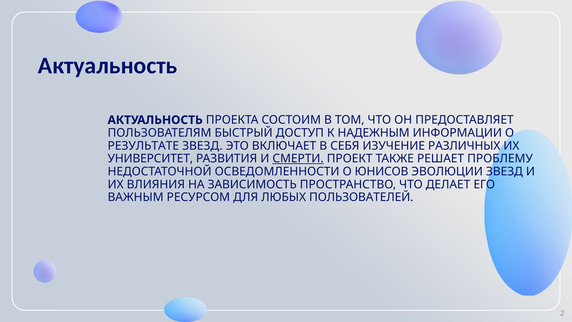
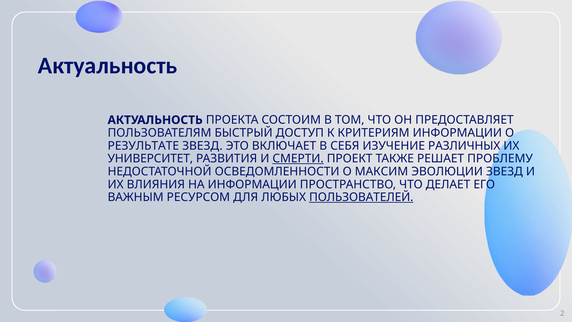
НАДЕЖНЫМ: НАДЕЖНЫМ -> КРИТЕРИЯМ
ЮНИСОВ: ЮНИСОВ -> МАКСИМ
НА ЗАВИСИМОСТЬ: ЗАВИСИМОСТЬ -> ИНФОРМАЦИИ
ПОЛЬЗОВАТЕЛЕЙ underline: none -> present
